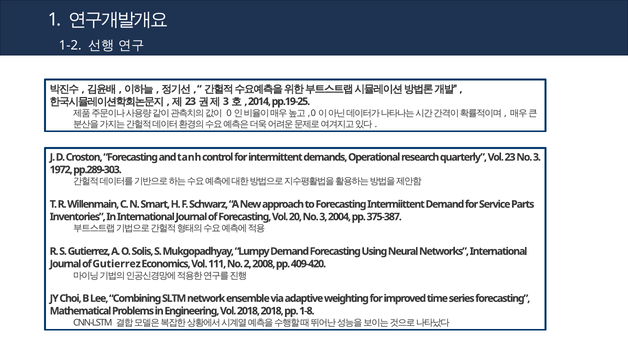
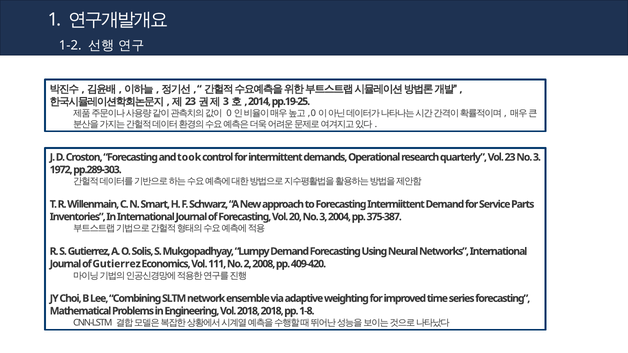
tanh: tanh -> took
